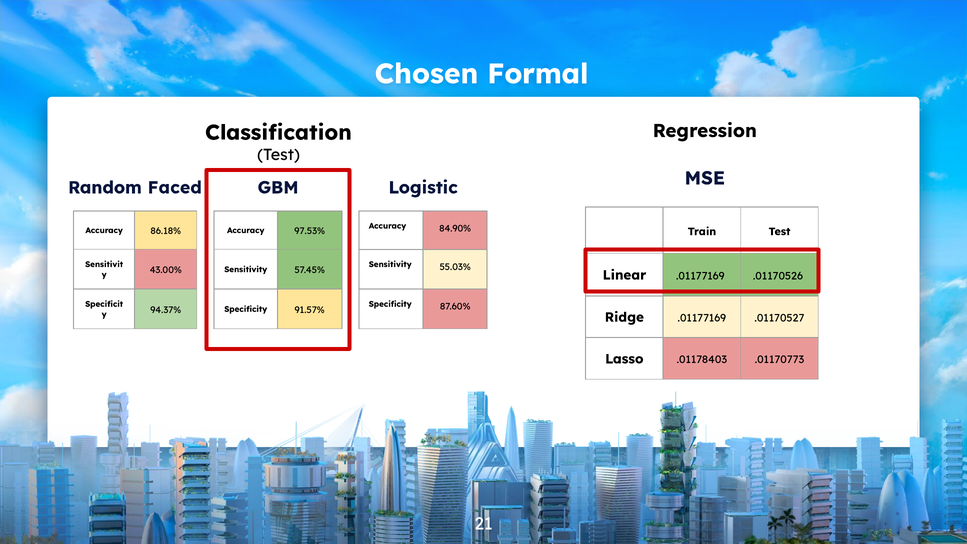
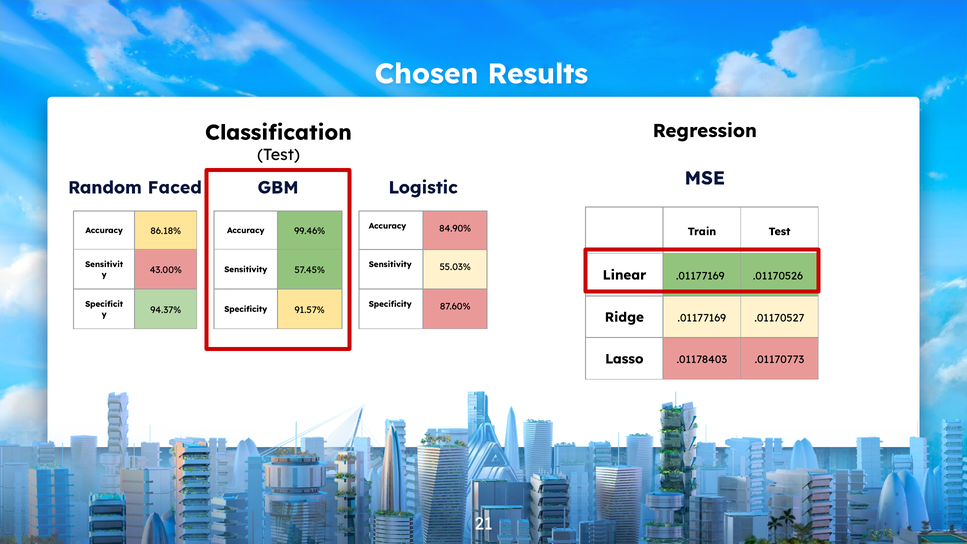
Formal: Formal -> Results
97.53%: 97.53% -> 99.46%
